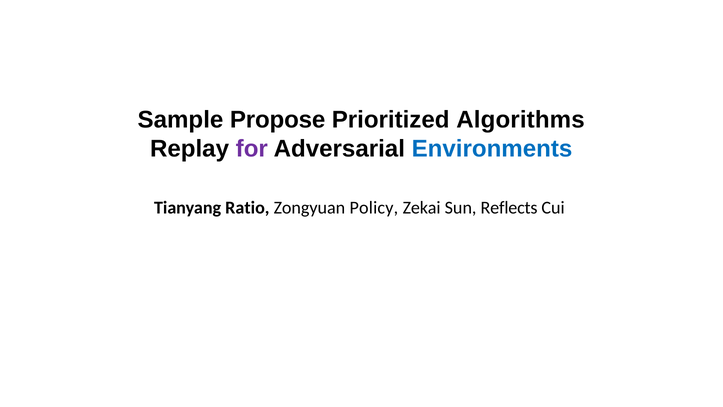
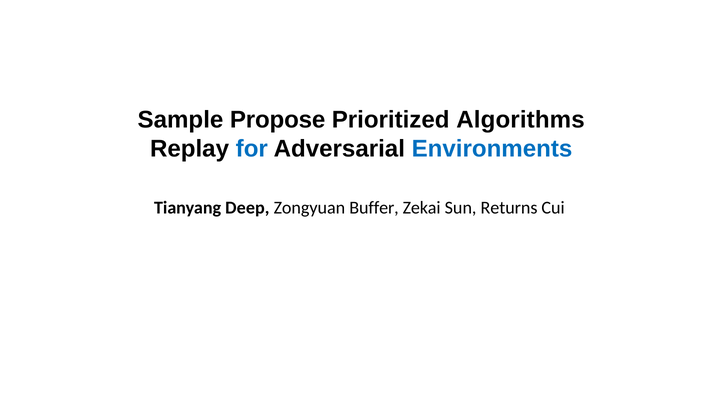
for colour: purple -> blue
Ratio: Ratio -> Deep
Policy: Policy -> Buffer
Reflects: Reflects -> Returns
